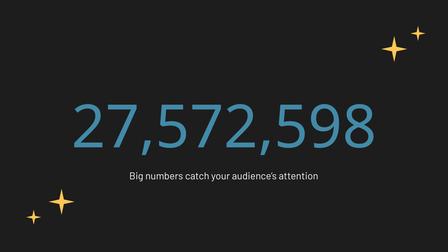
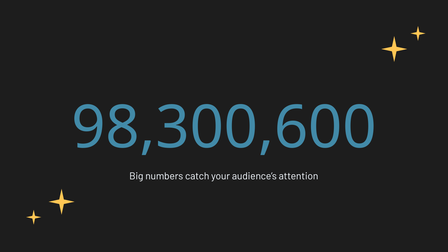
27,572,598: 27,572,598 -> 98,300,600
